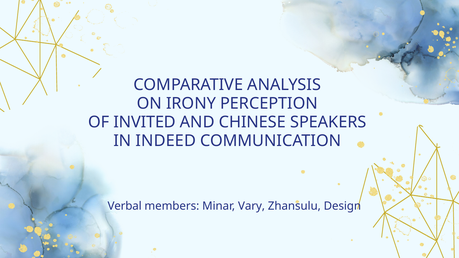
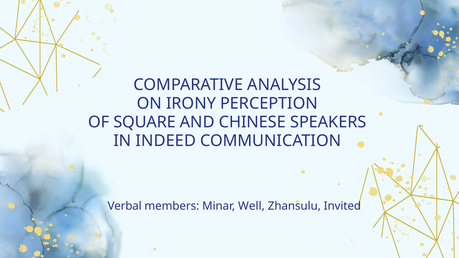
INVITED: INVITED -> SQUARE
Vary: Vary -> Well
Design: Design -> Invited
